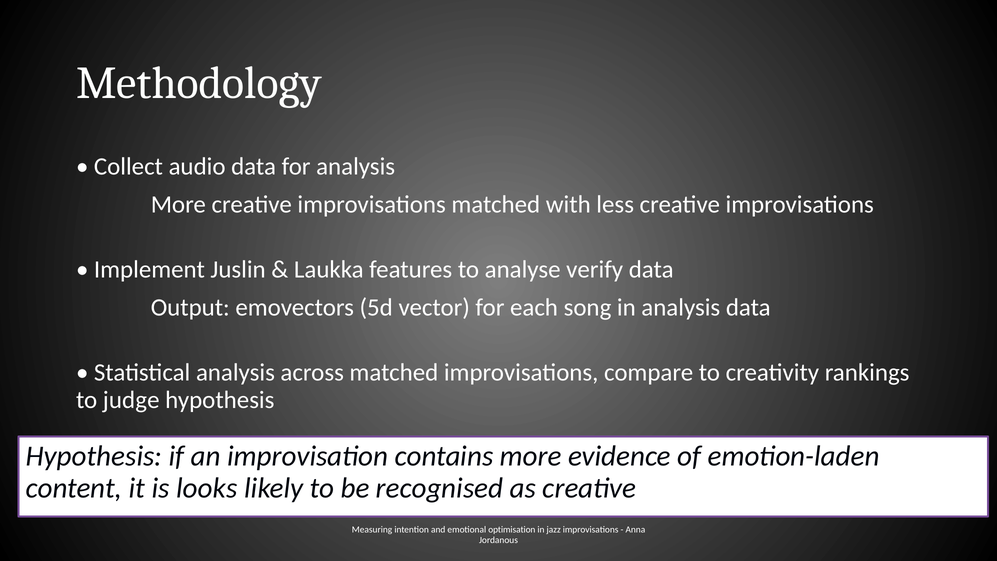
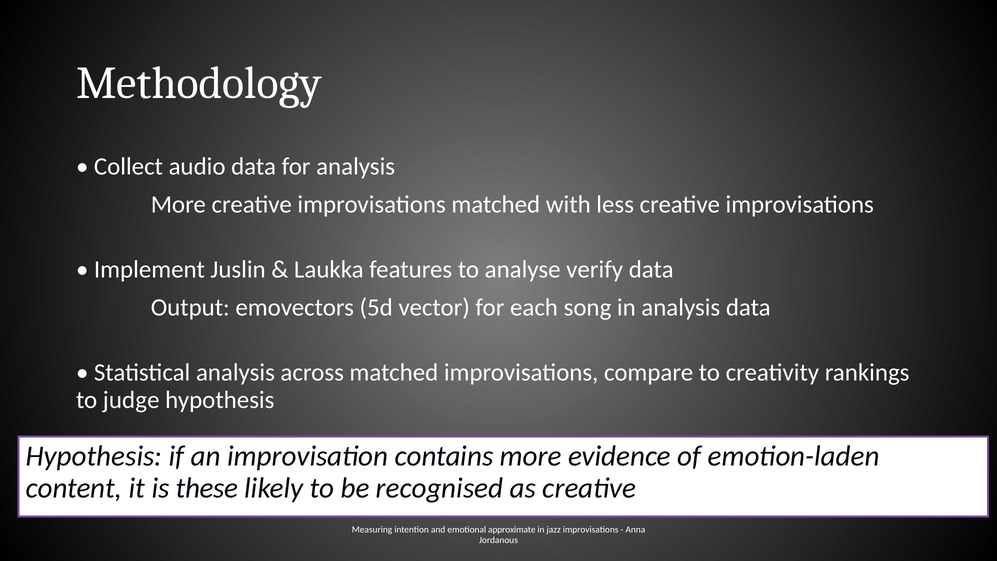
looks: looks -> these
optimisation: optimisation -> approximate
